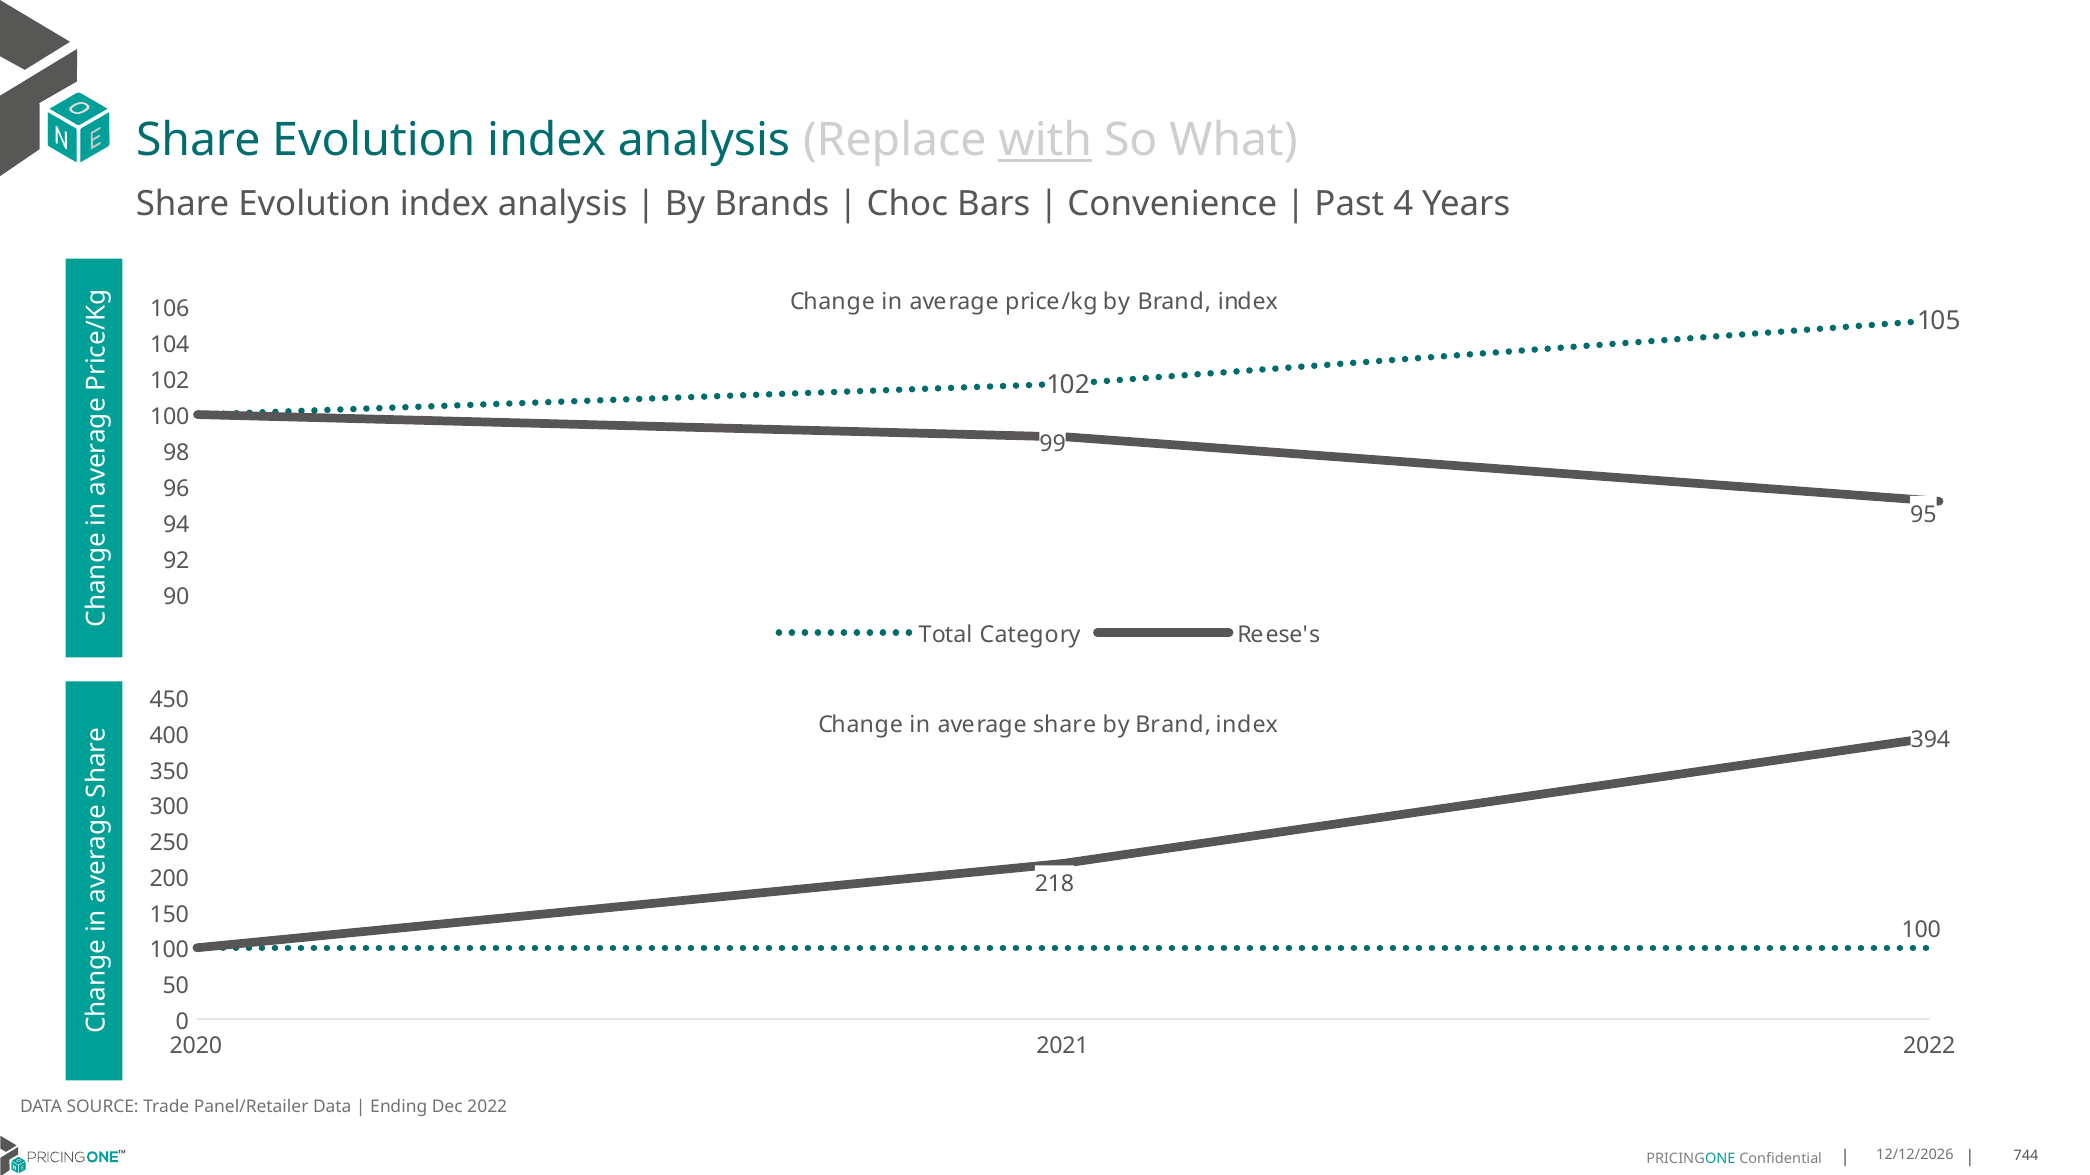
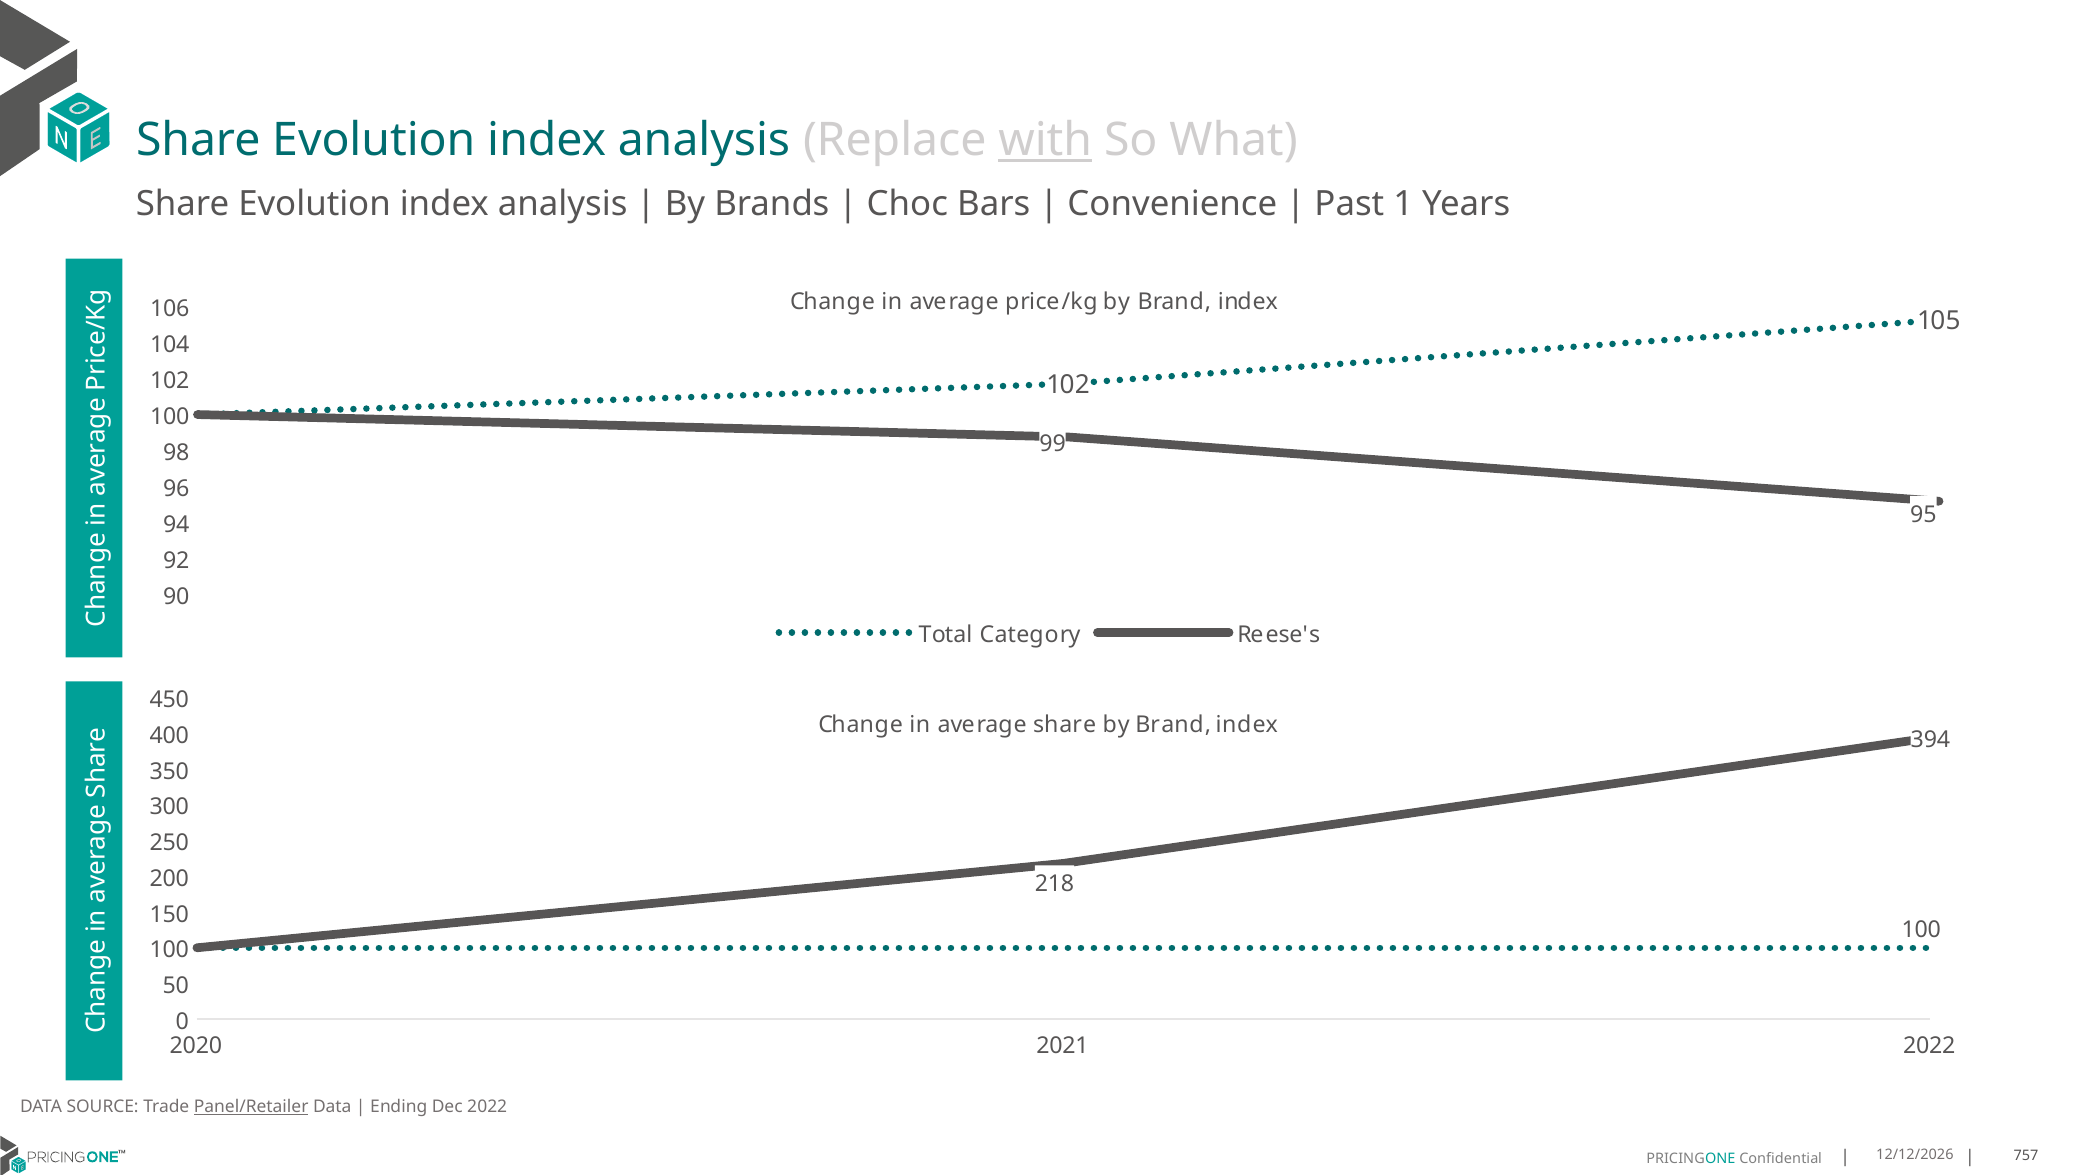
4: 4 -> 1
Panel/Retailer underline: none -> present
744: 744 -> 757
